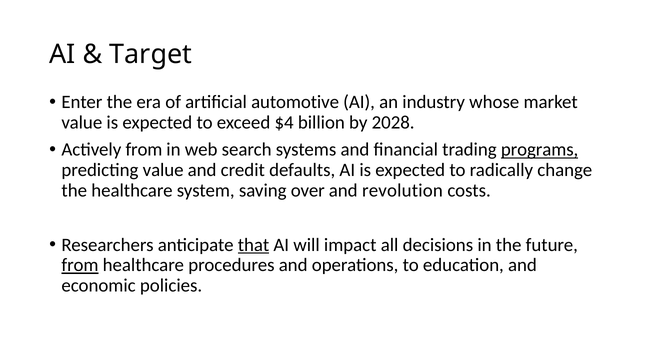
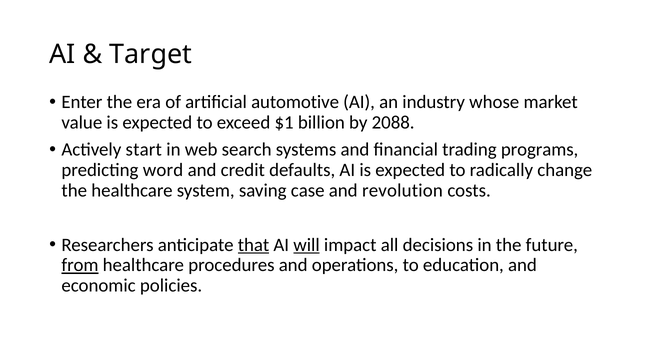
$4: $4 -> $1
2028: 2028 -> 2088
Actively from: from -> start
programs underline: present -> none
predicting value: value -> word
over: over -> case
will underline: none -> present
